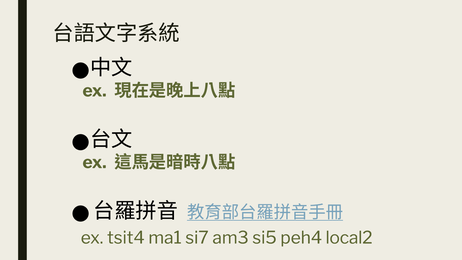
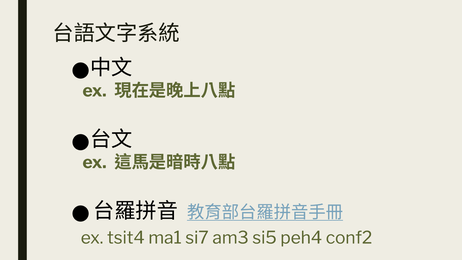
local2: local2 -> conf2
